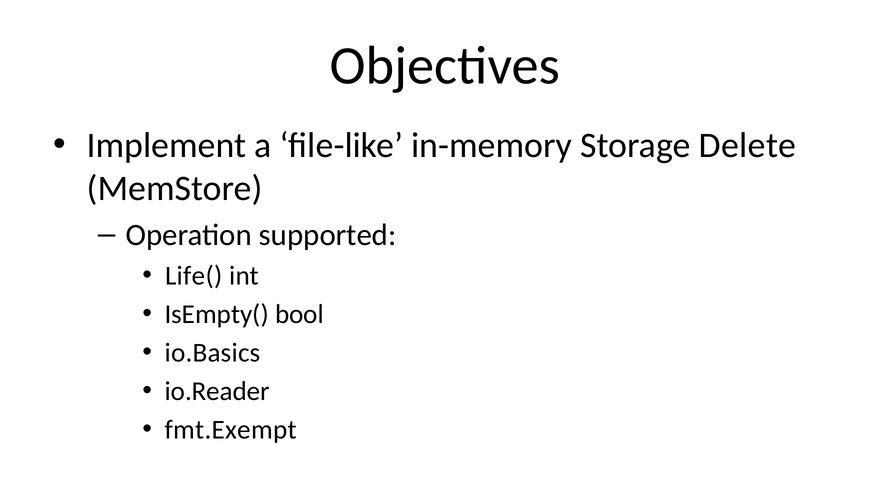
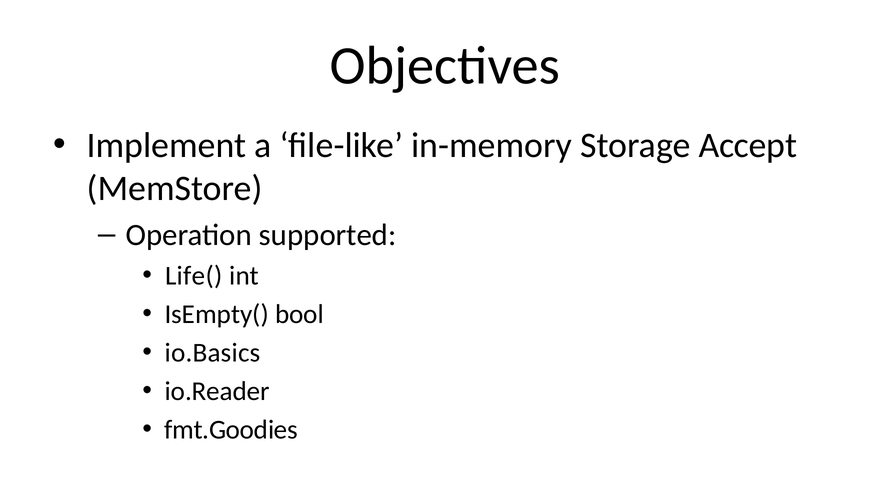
Delete: Delete -> Accept
fmt.Exempt: fmt.Exempt -> fmt.Goodies
